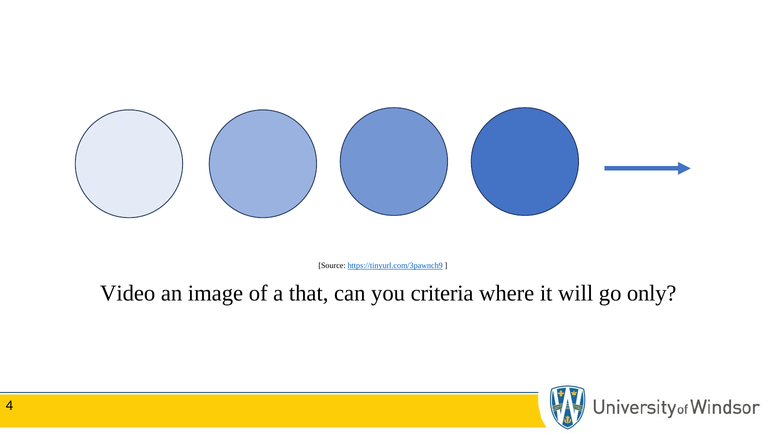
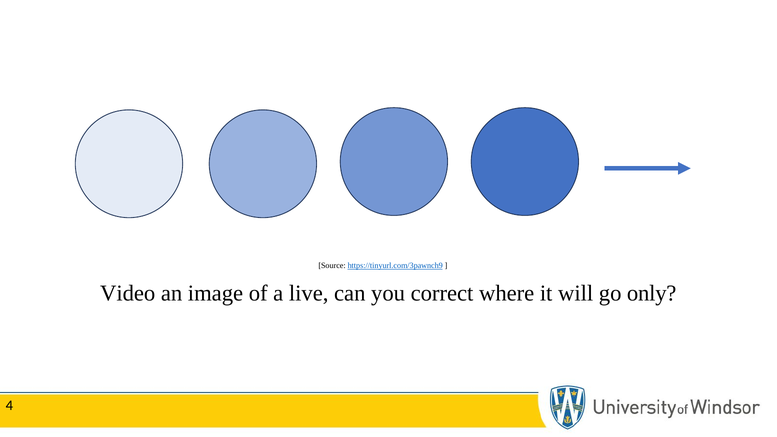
that: that -> live
criteria: criteria -> correct
